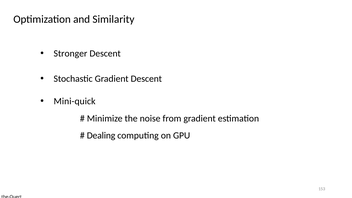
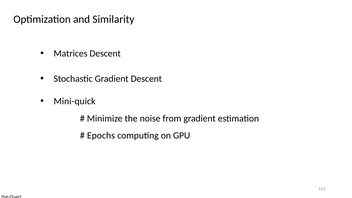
Stronger: Stronger -> Matrices
Dealing: Dealing -> Epochs
